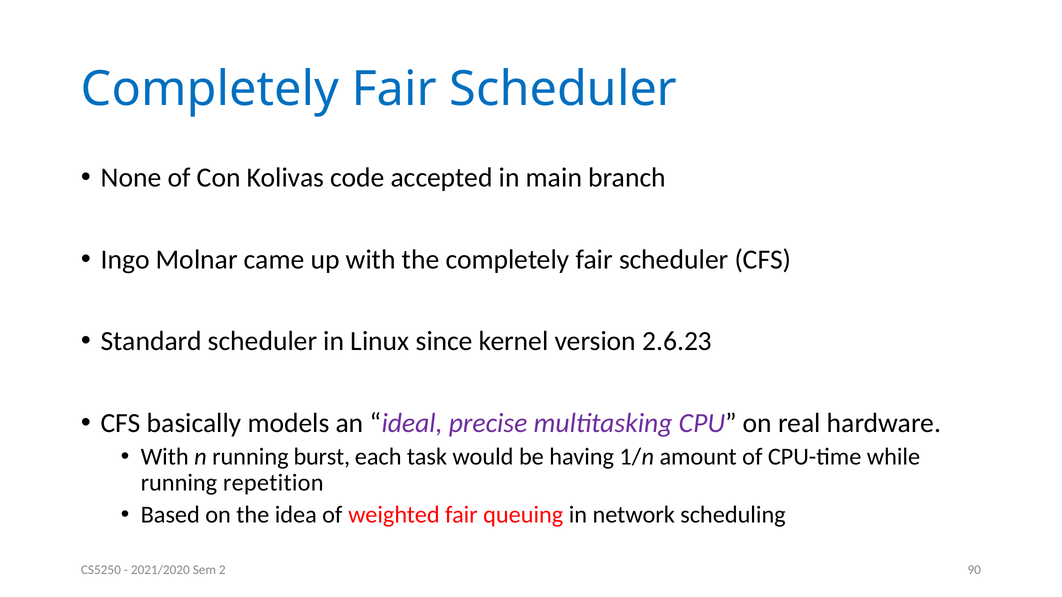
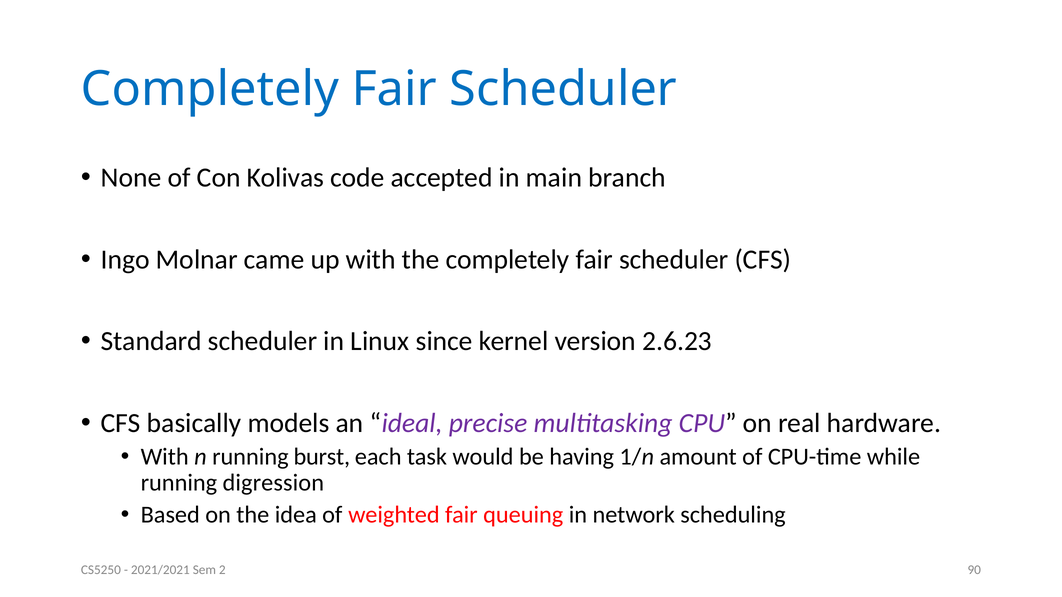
repetition: repetition -> digression
2021/2020: 2021/2020 -> 2021/2021
